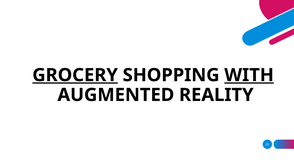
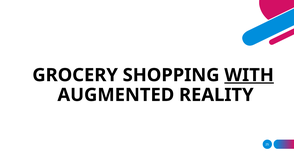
GROCERY underline: present -> none
